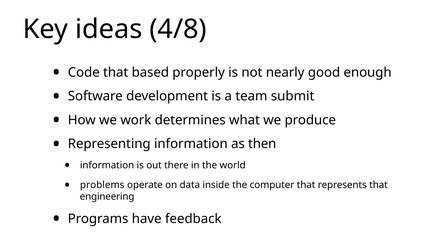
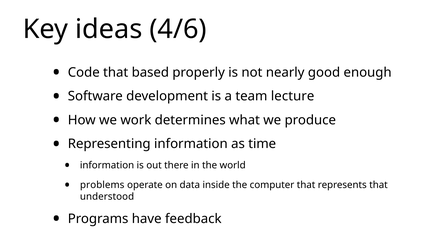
4/8: 4/8 -> 4/6
submit: submit -> lecture
then: then -> time
engineering: engineering -> understood
